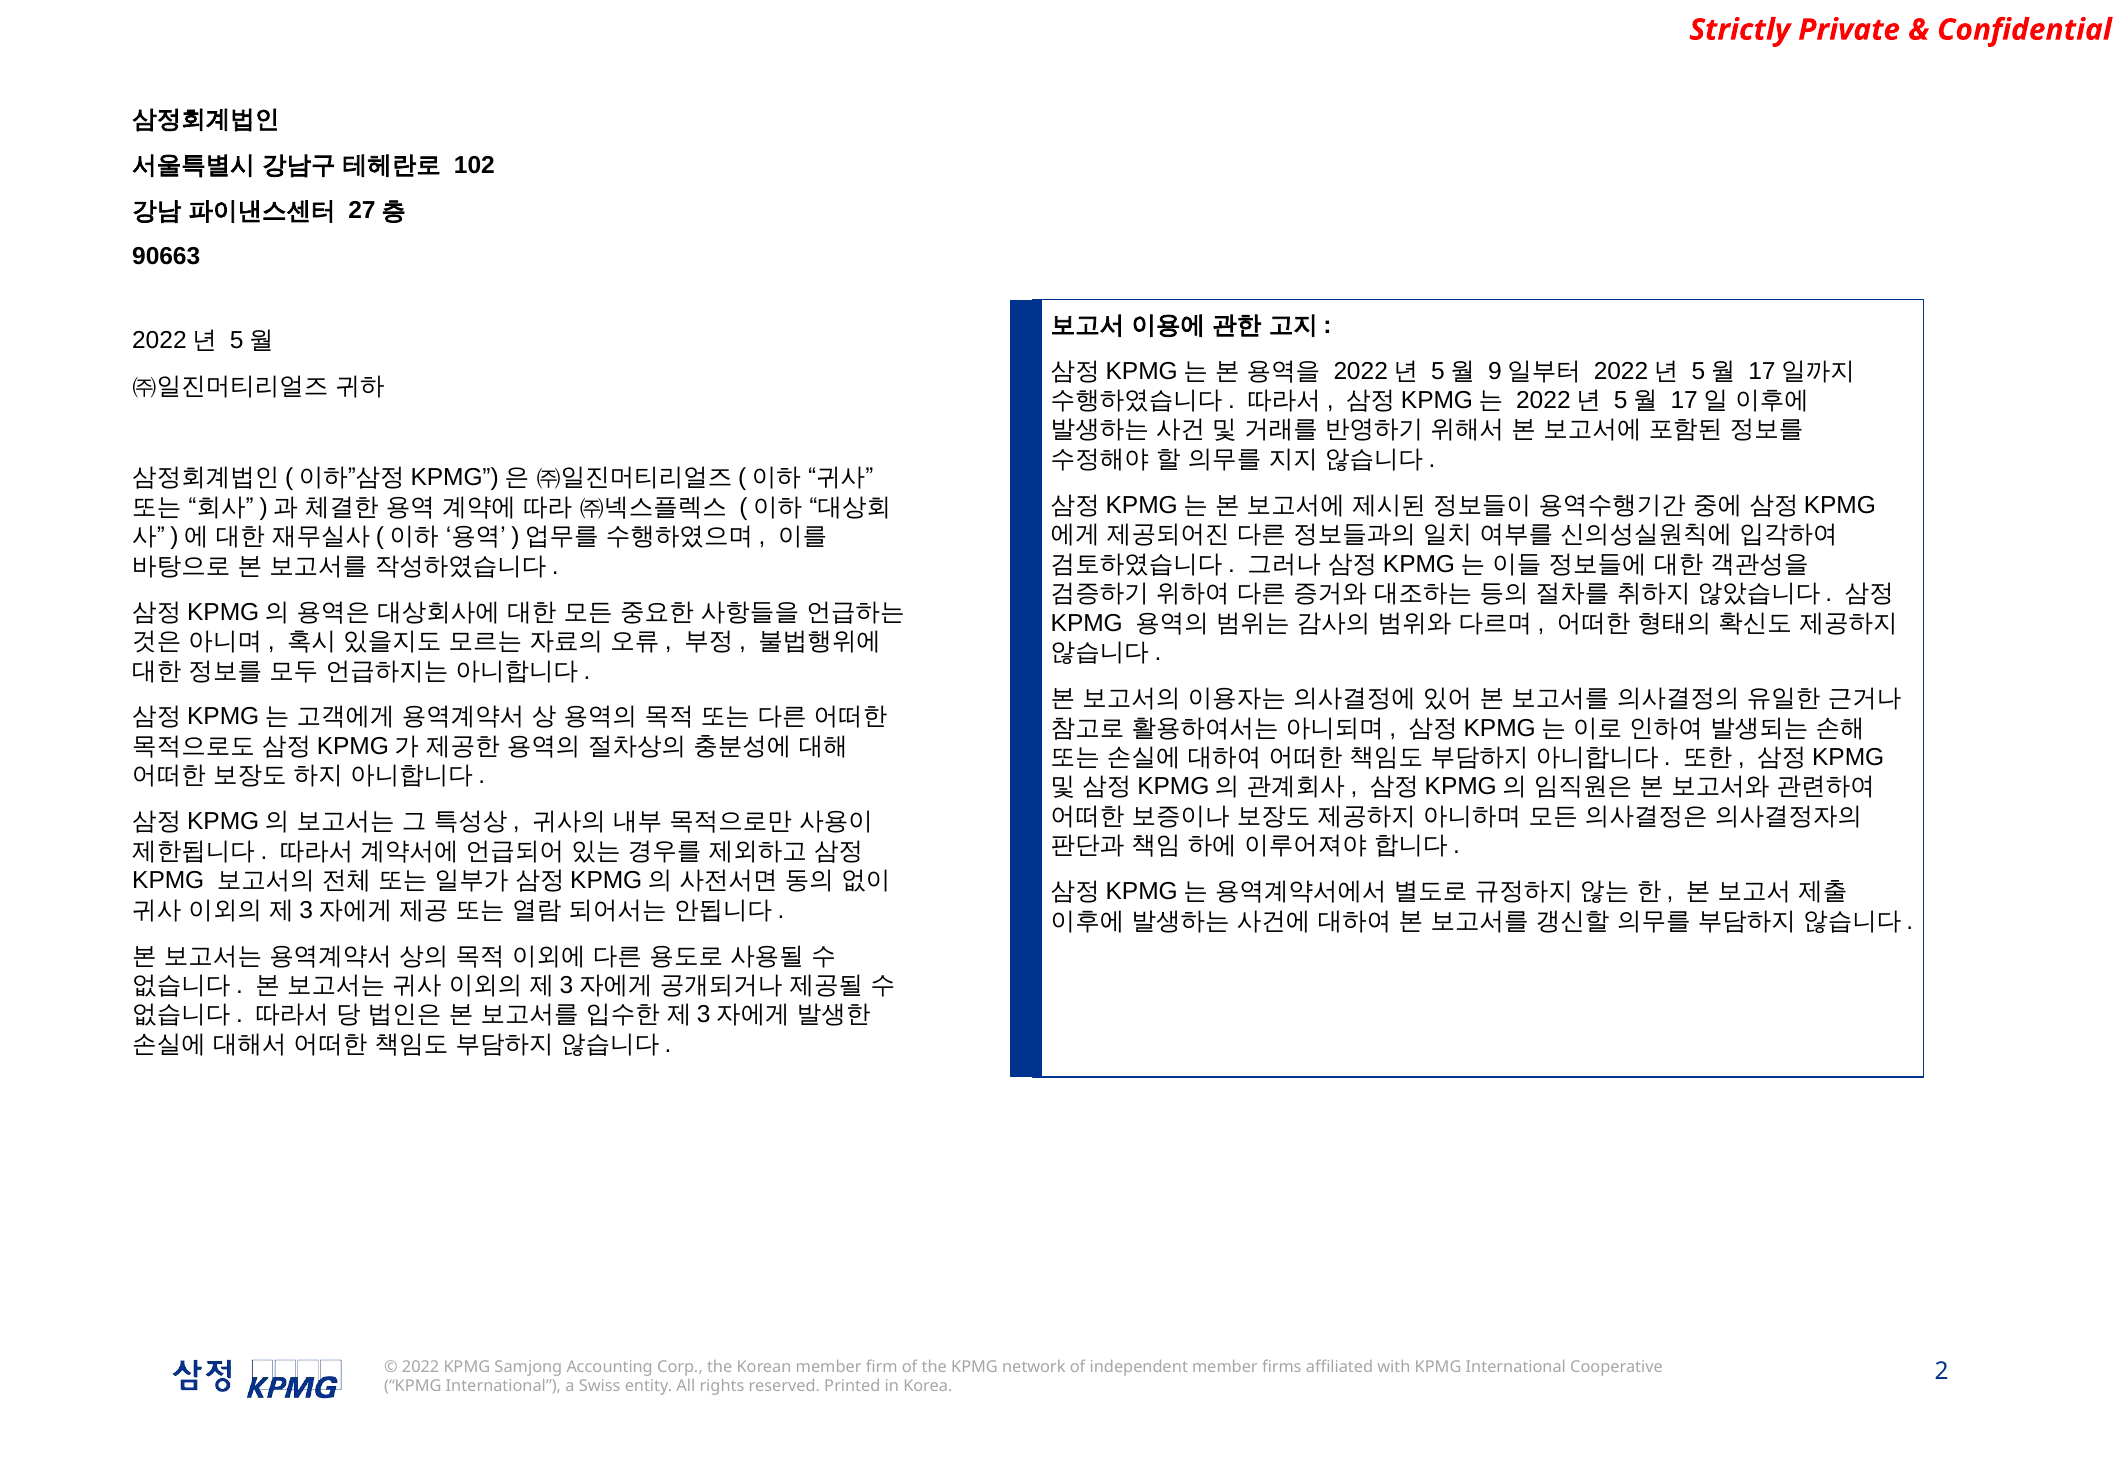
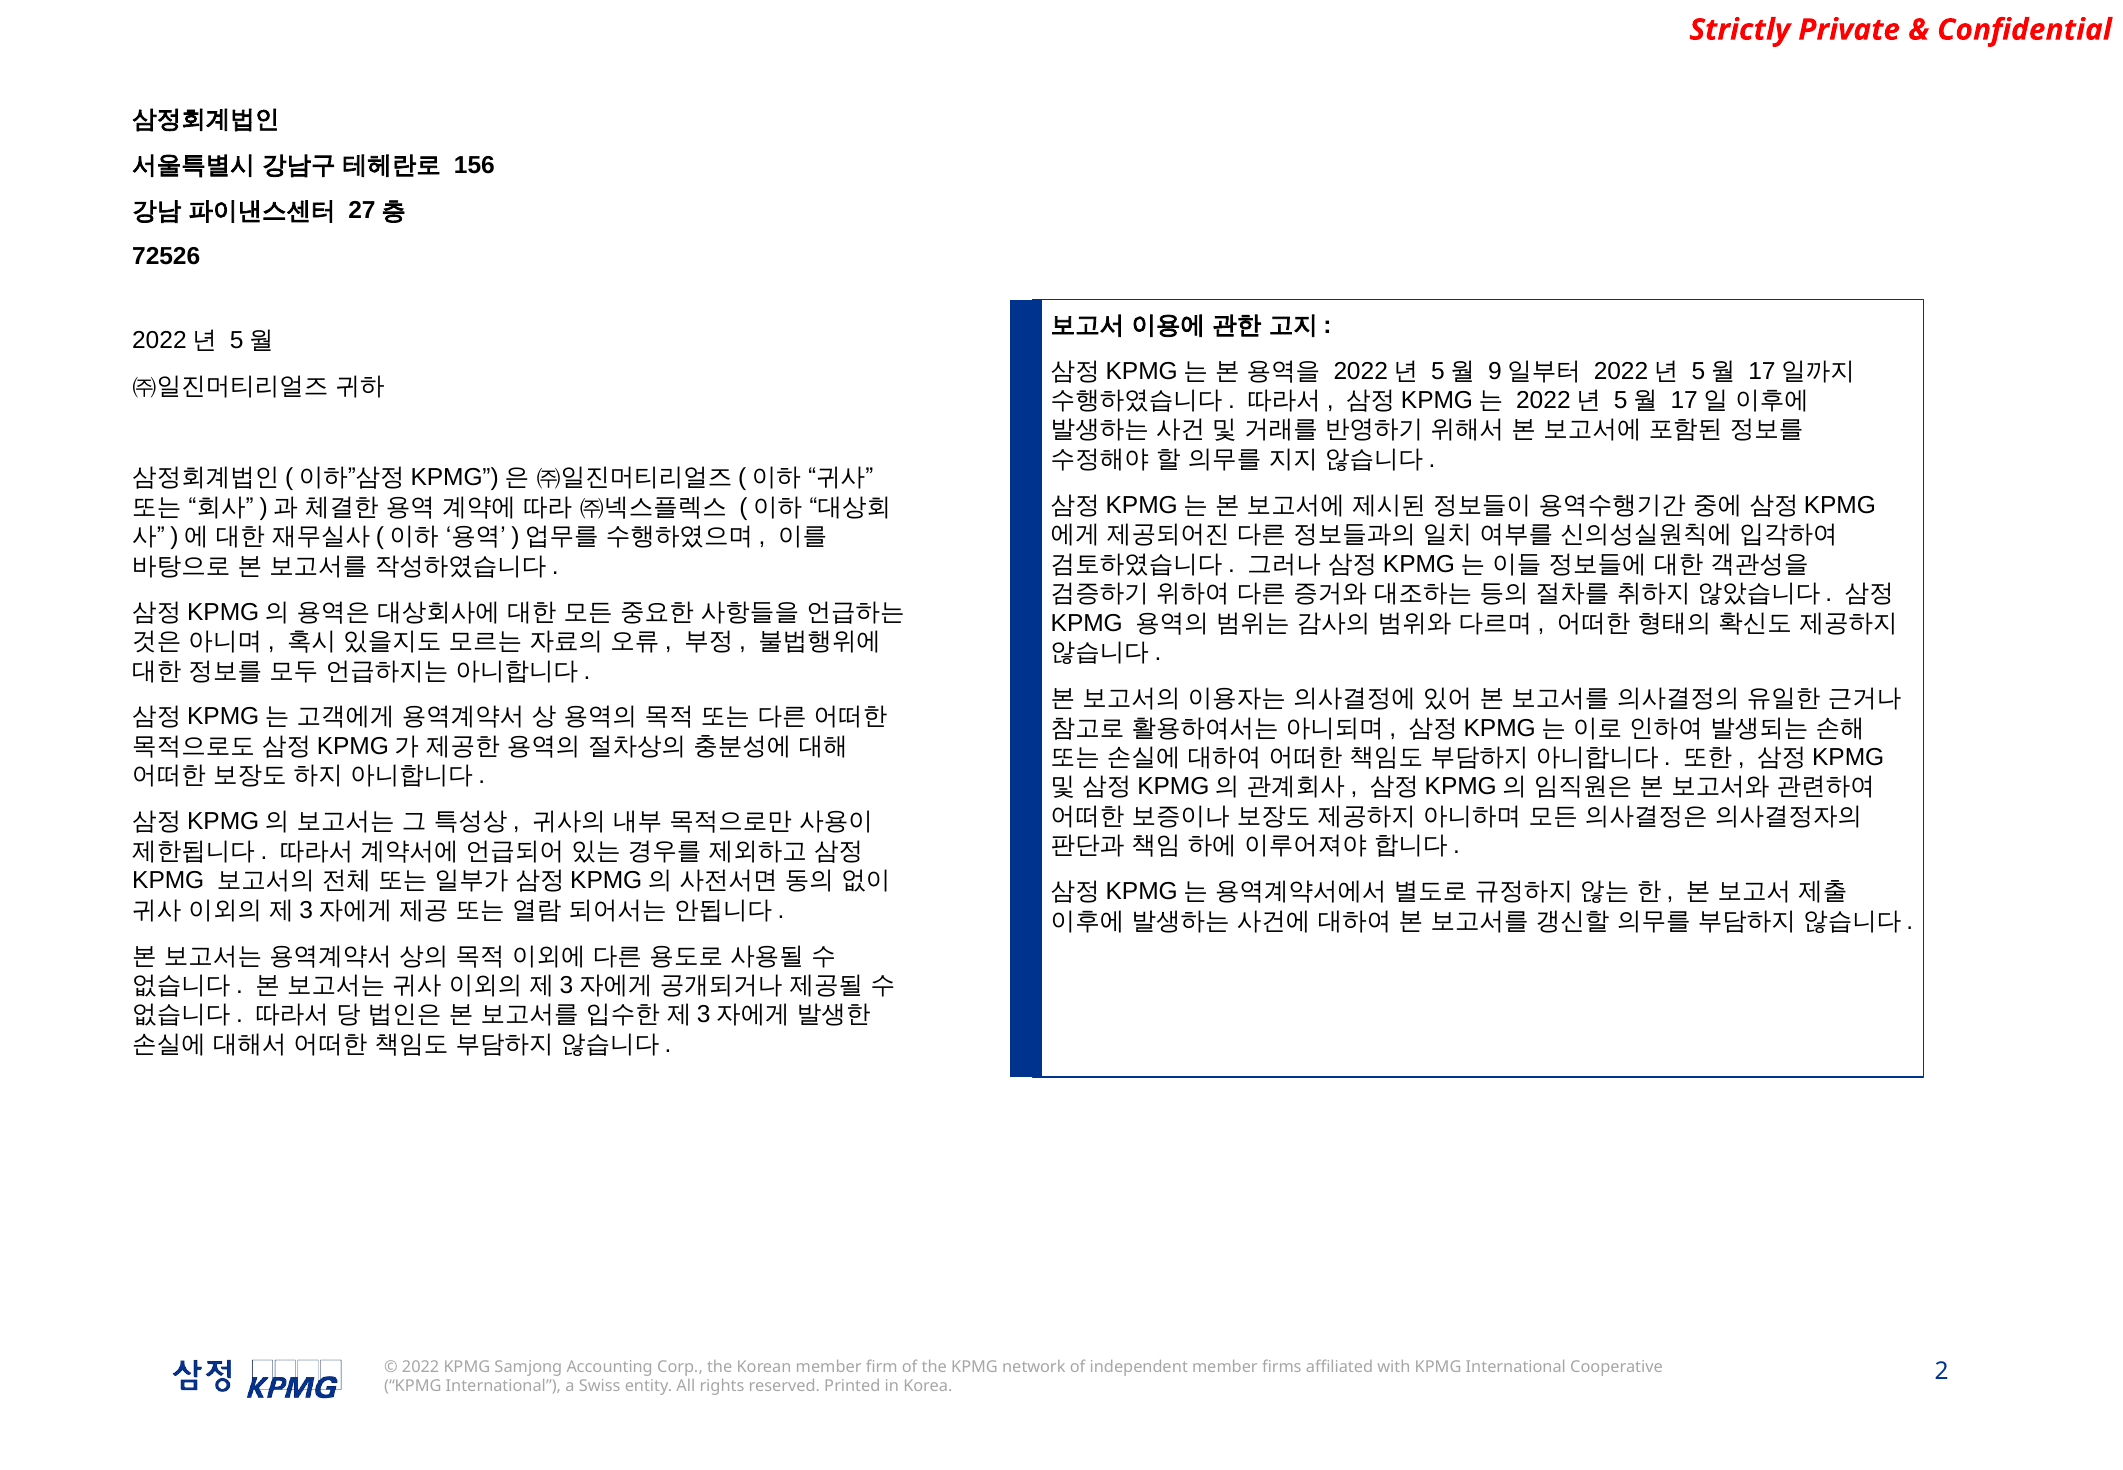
102: 102 -> 156
90663: 90663 -> 72526
